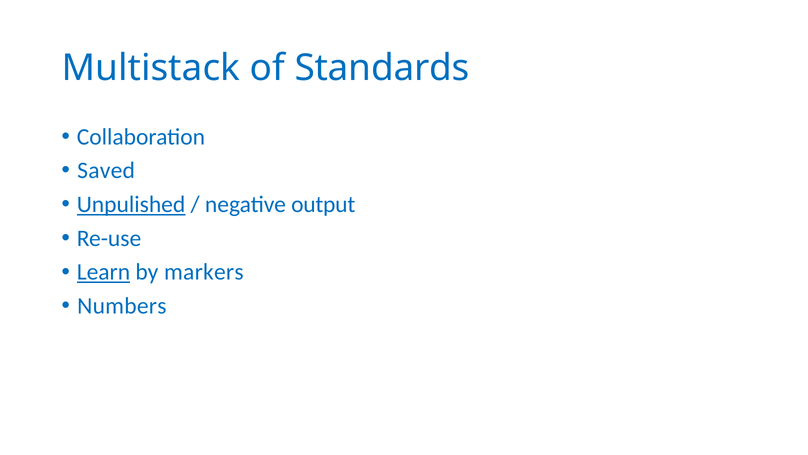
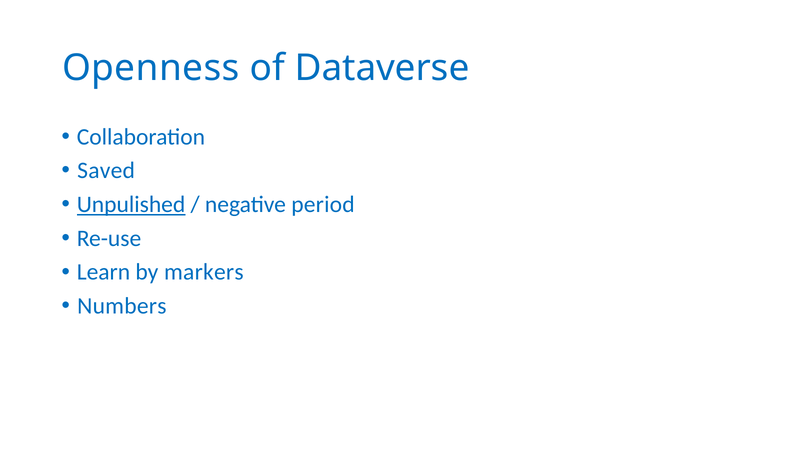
Multistack: Multistack -> Openness
Standards: Standards -> Dataverse
output: output -> period
Learn underline: present -> none
